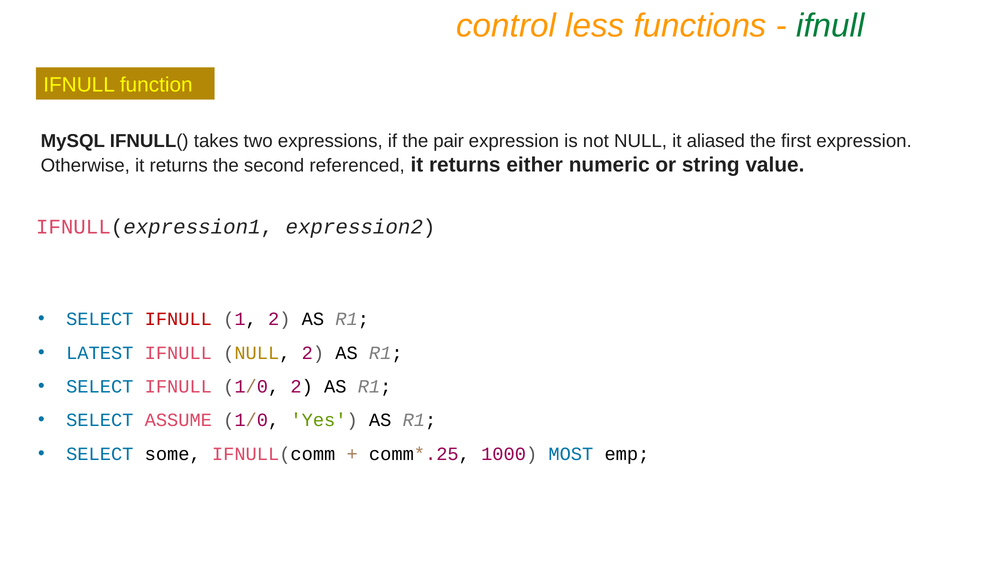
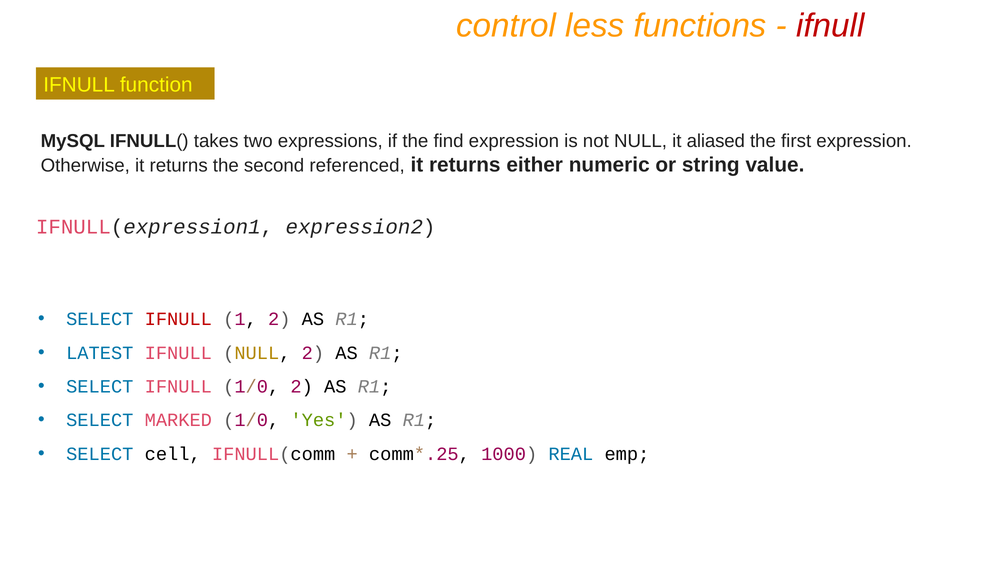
ifnull at (830, 26) colour: green -> red
pair: pair -> find
ASSUME: ASSUME -> MARKED
some: some -> cell
MOST: MOST -> REAL
